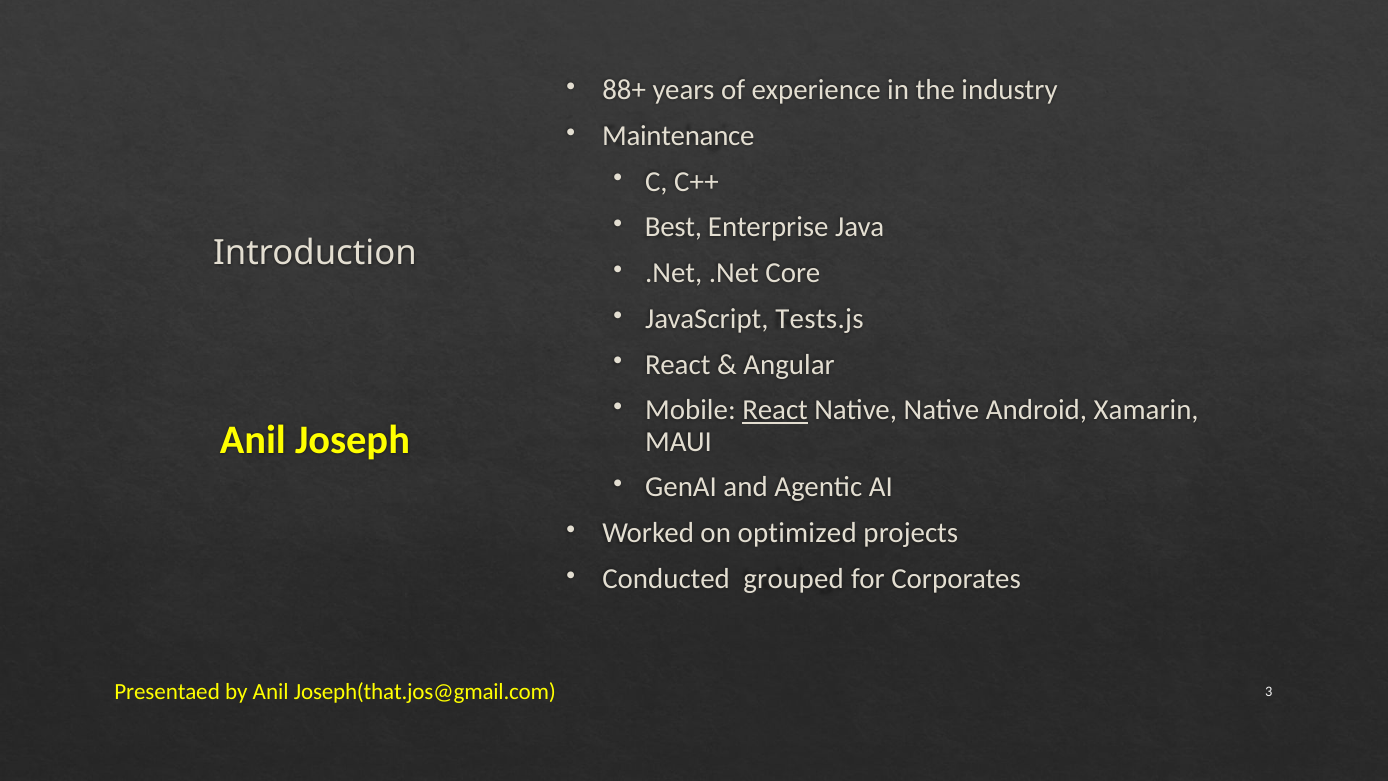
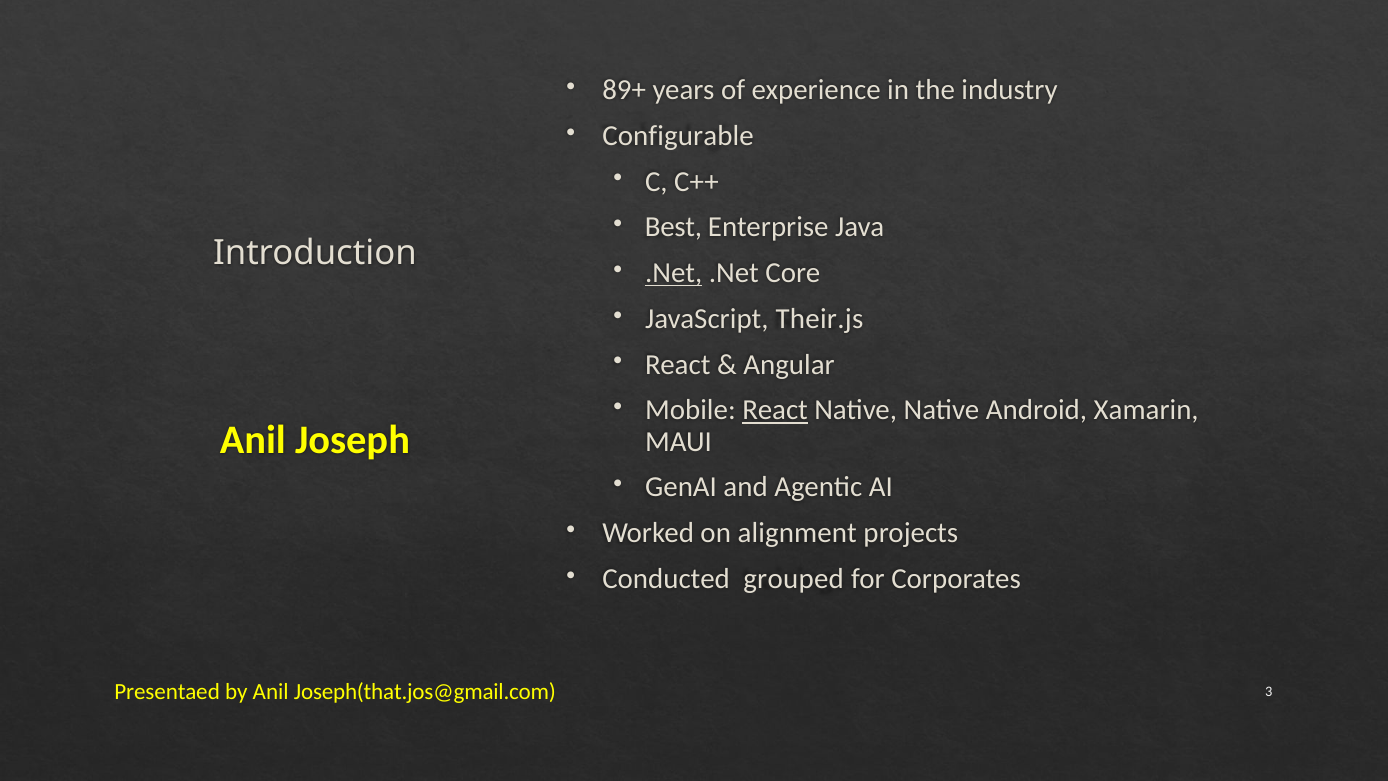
88+: 88+ -> 89+
Maintenance: Maintenance -> Configurable
.Net at (674, 273) underline: none -> present
Tests.js: Tests.js -> Their.js
optimized: optimized -> alignment
